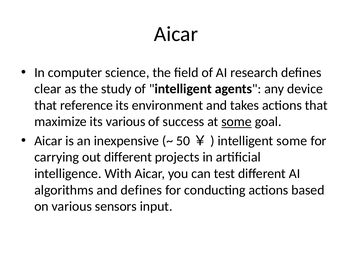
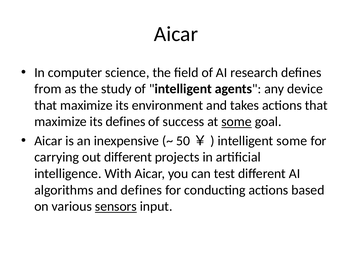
clear: clear -> from
reference at (86, 105): reference -> maximize
its various: various -> defines
sensors underline: none -> present
